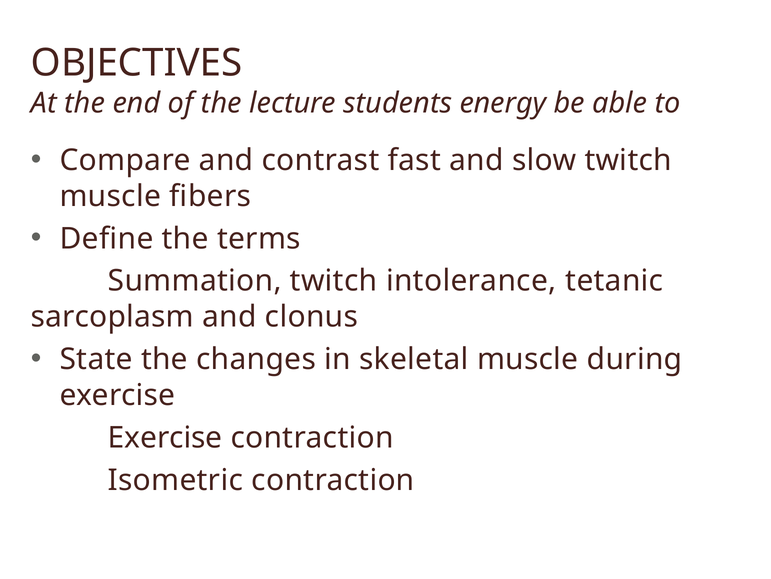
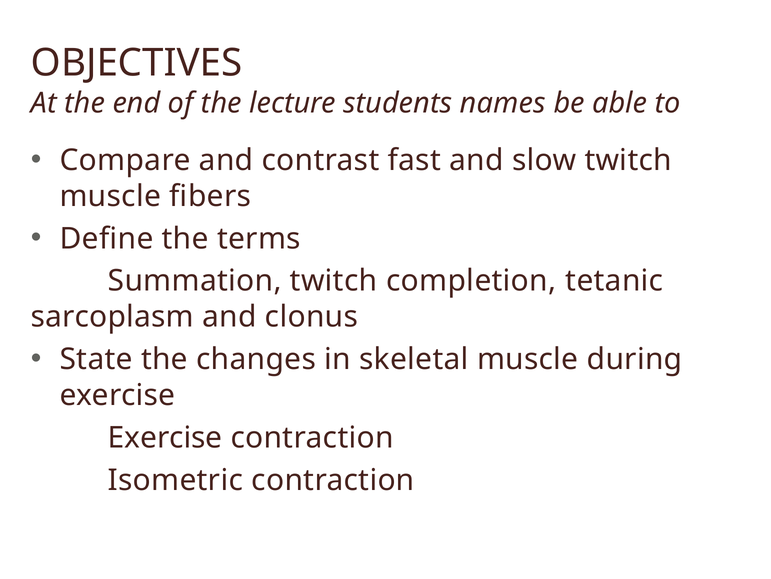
energy: energy -> names
intolerance: intolerance -> completion
